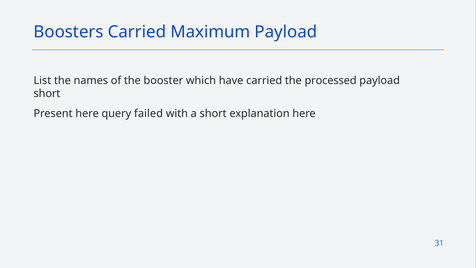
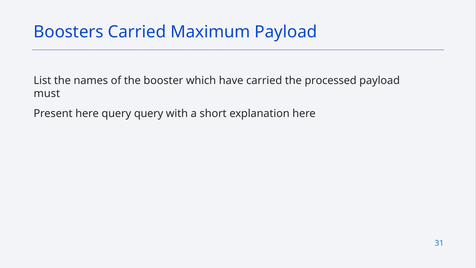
short at (47, 93): short -> must
query failed: failed -> query
